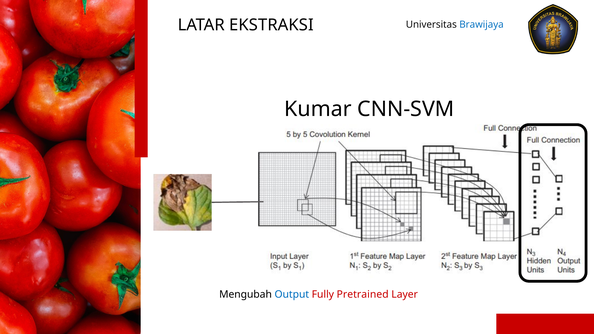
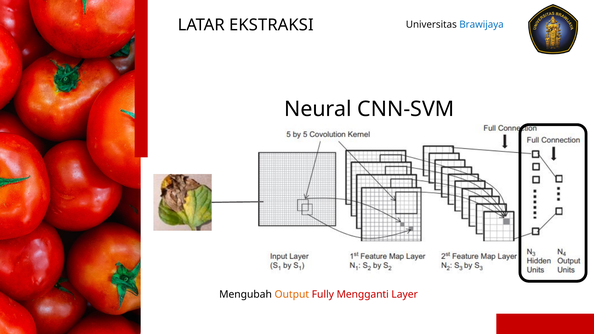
Kumar: Kumar -> Neural
Output colour: blue -> orange
Pretrained: Pretrained -> Mengganti
